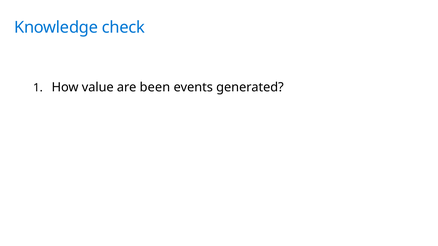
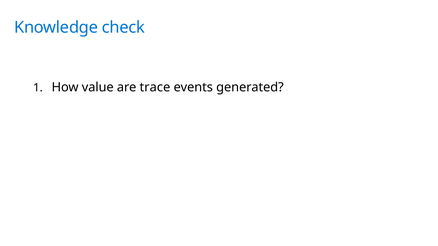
been: been -> trace
